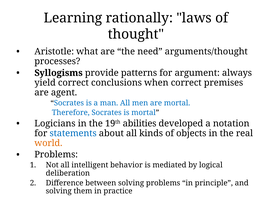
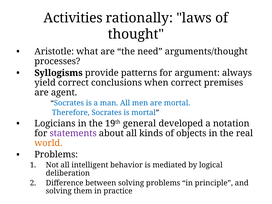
Learning: Learning -> Activities
abilities: abilities -> general
statements colour: blue -> purple
